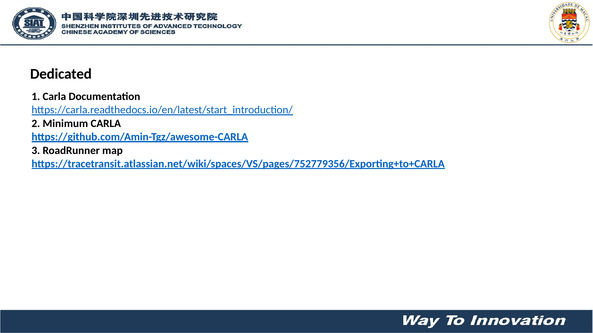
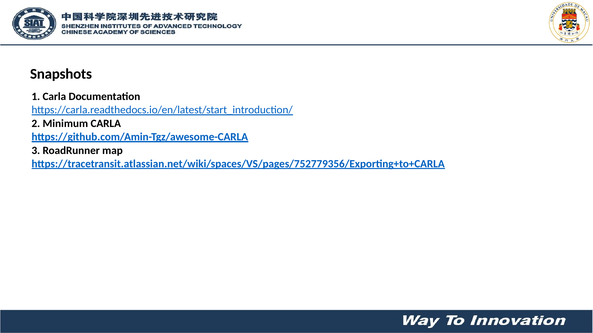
Dedicated: Dedicated -> Snapshots
